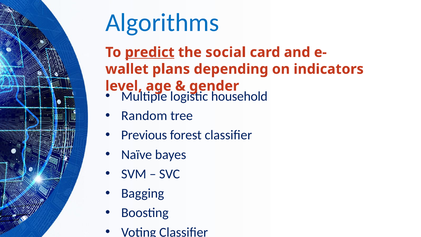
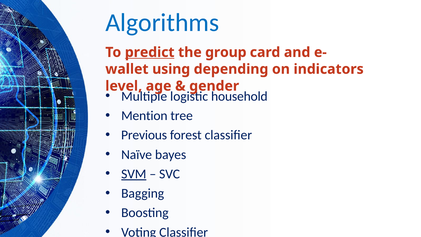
social: social -> group
plans: plans -> using
Random: Random -> Mention
SVM underline: none -> present
